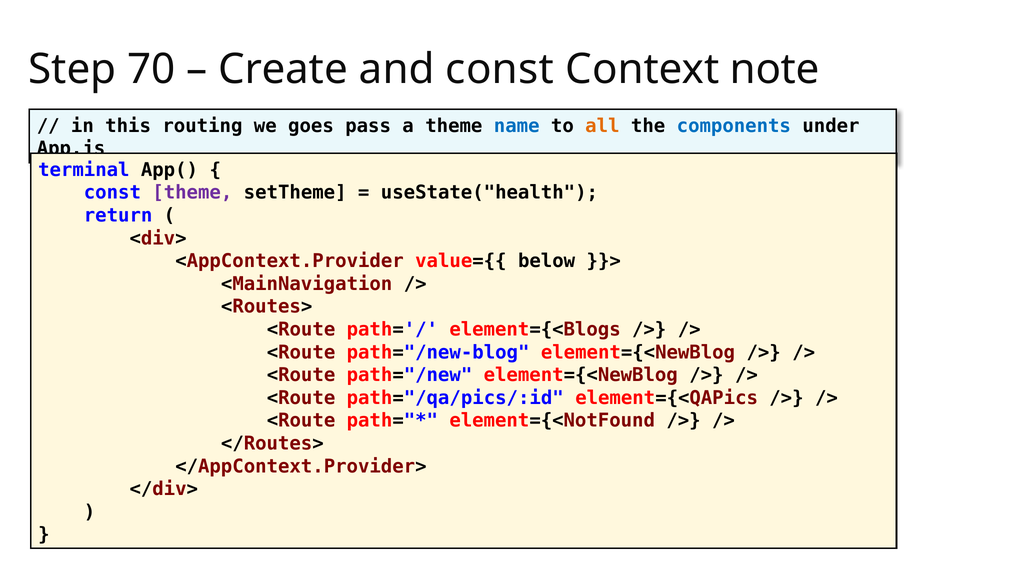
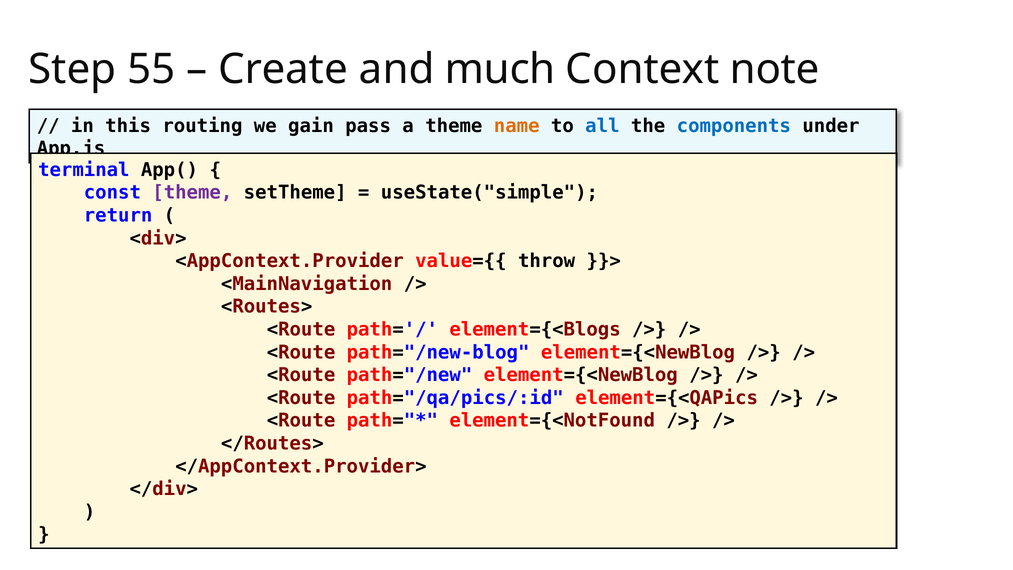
70: 70 -> 55
and const: const -> much
goes: goes -> gain
name colour: blue -> orange
all colour: orange -> blue
useState("health: useState("health -> useState("simple
below: below -> throw
